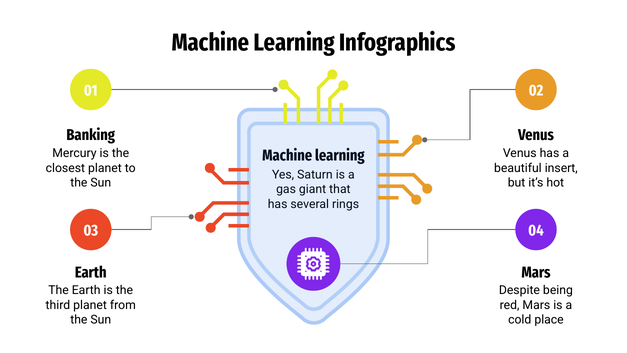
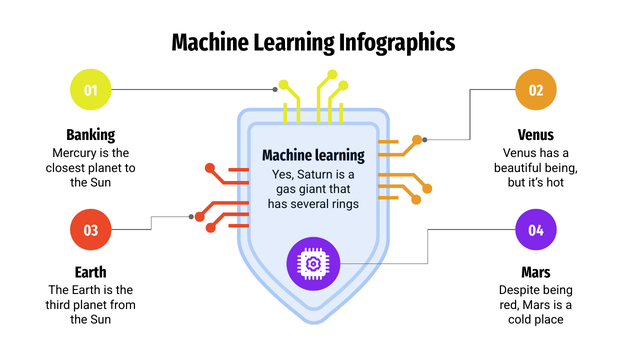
beautiful insert: insert -> being
